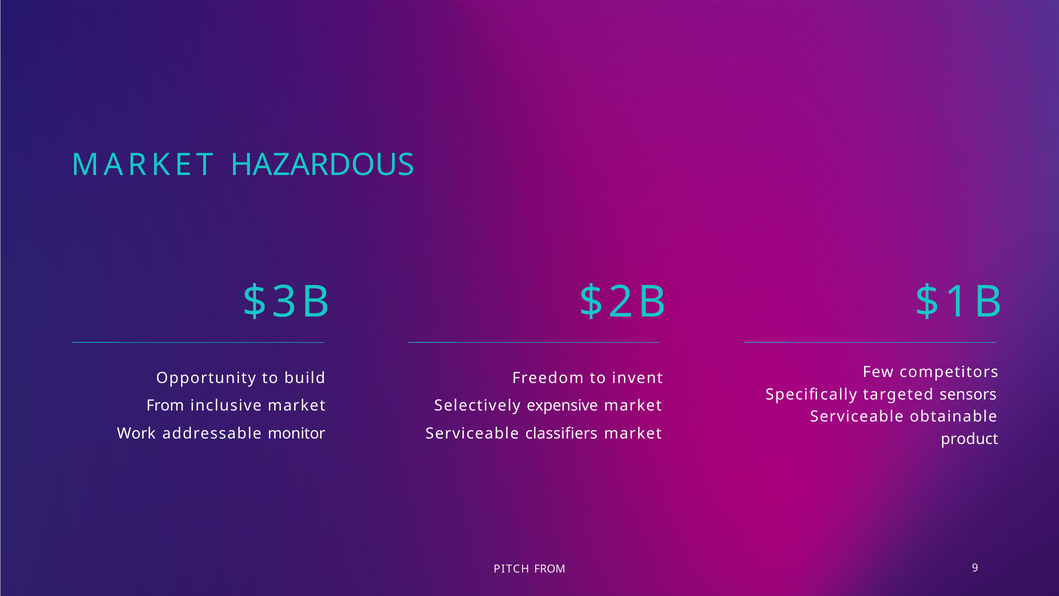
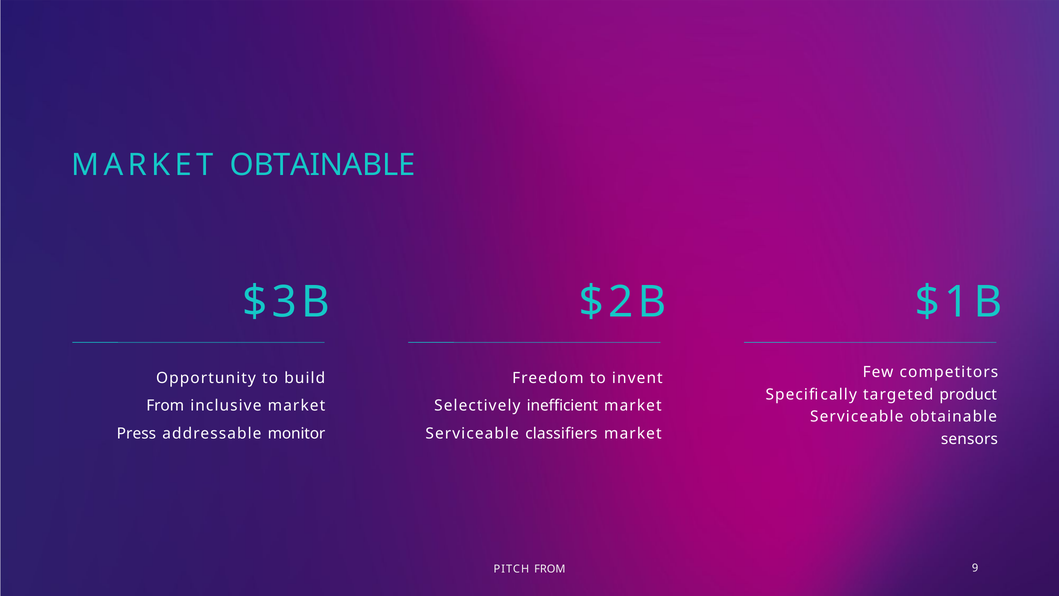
MARKET HAZARDOUS: HAZARDOUS -> OBTAINABLE
sensors: sensors -> product
expensive: expensive -> inefficient
Work: Work -> Press
product: product -> sensors
